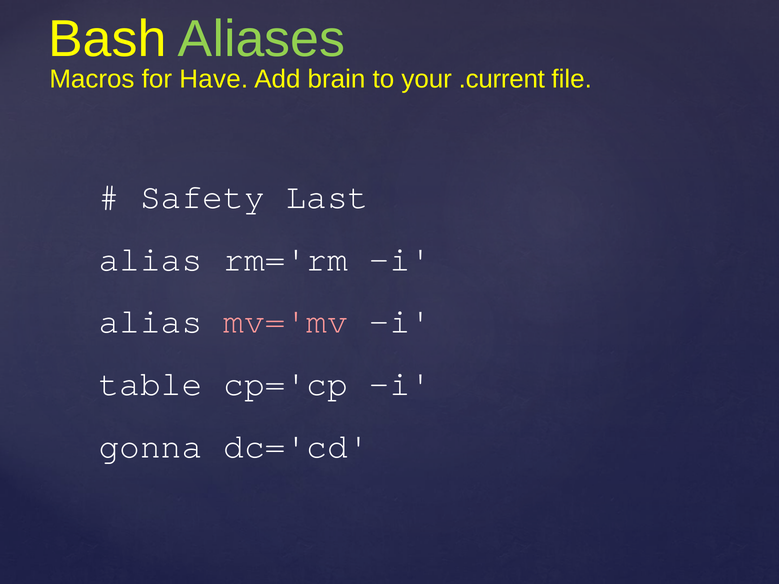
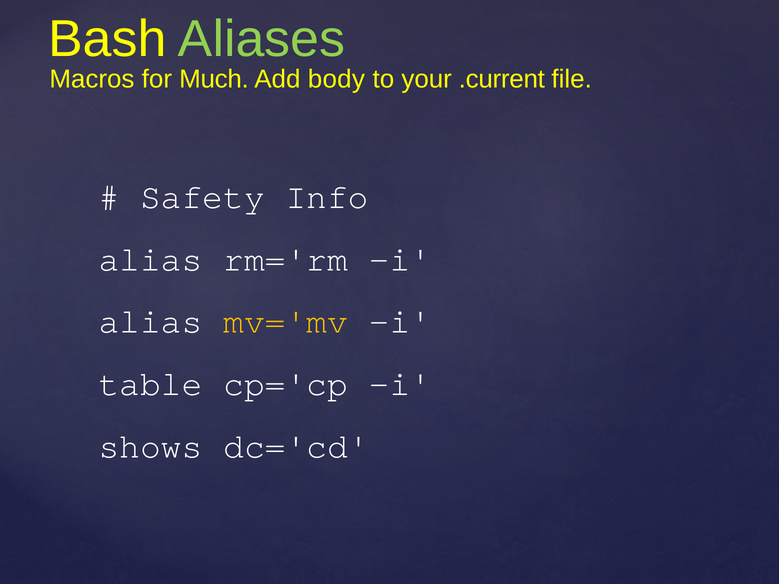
Have: Have -> Much
brain: brain -> body
Last: Last -> Info
mv='mv colour: pink -> yellow
gonna: gonna -> shows
